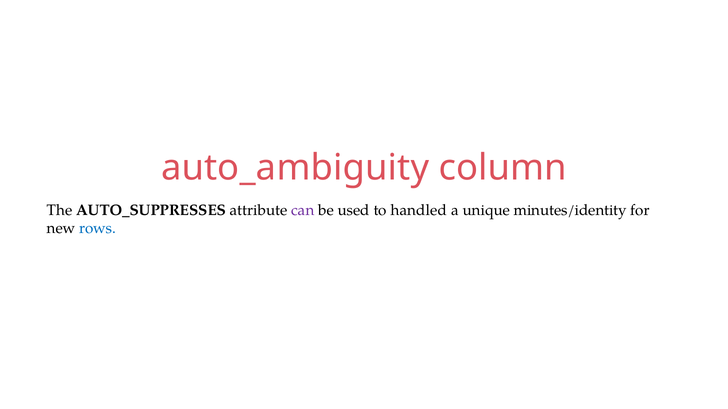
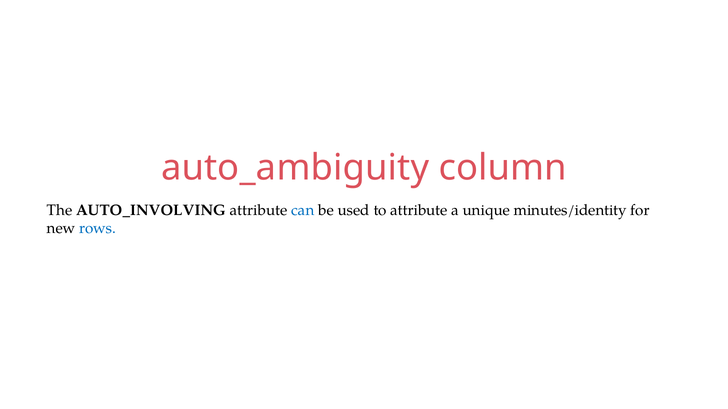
AUTO_SUPPRESSES: AUTO_SUPPRESSES -> AUTO_INVOLVING
can colour: purple -> blue
to handled: handled -> attribute
